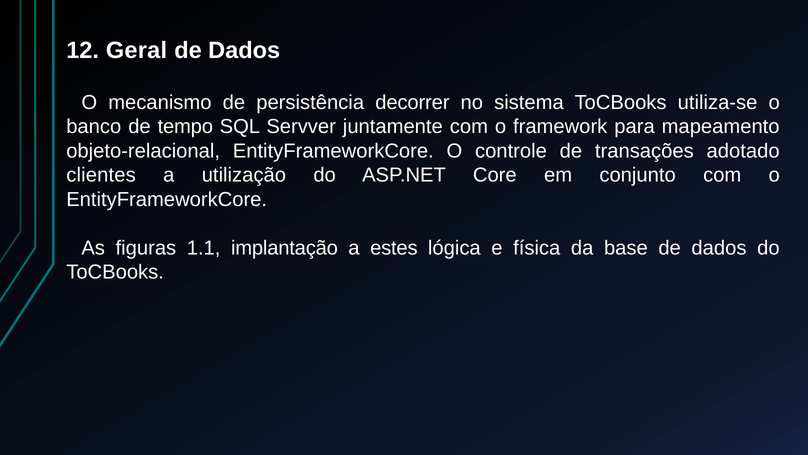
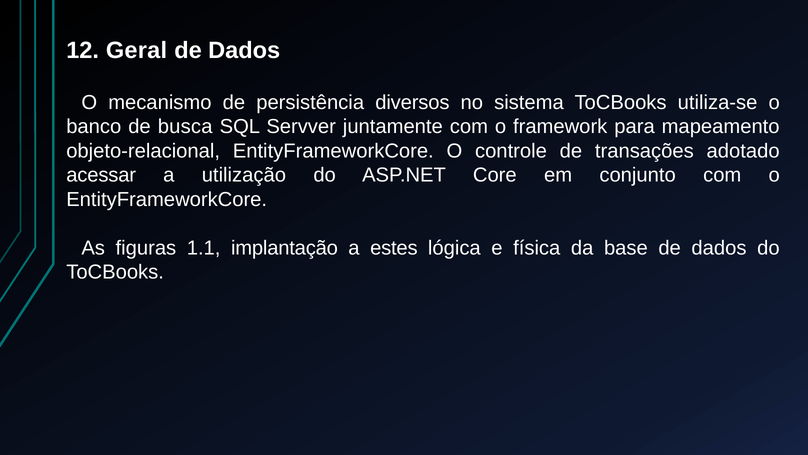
decorrer: decorrer -> diversos
tempo: tempo -> busca
clientes: clientes -> acessar
